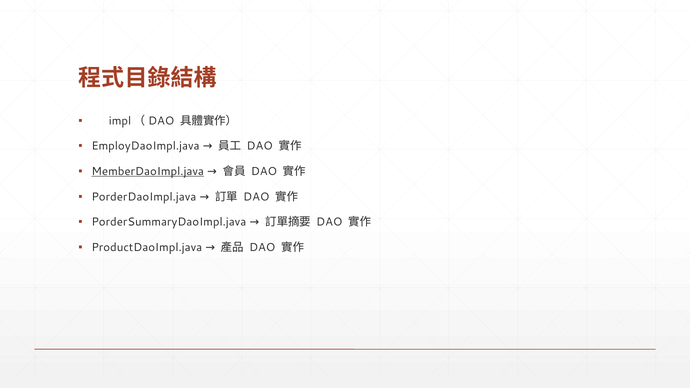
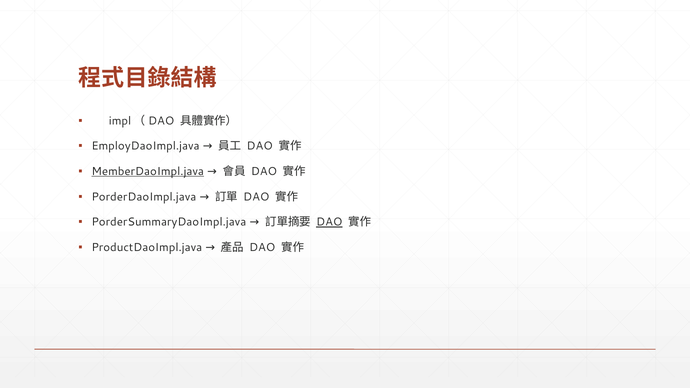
DAO at (329, 222) underline: none -> present
